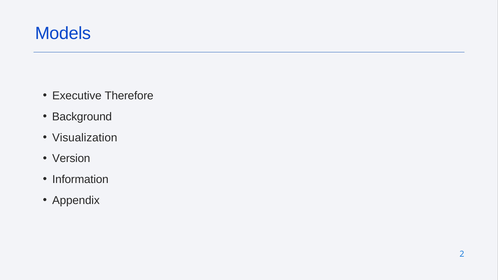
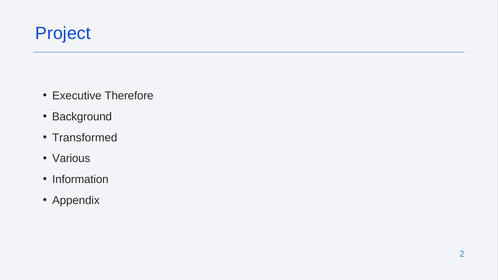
Models: Models -> Project
Visualization: Visualization -> Transformed
Version: Version -> Various
